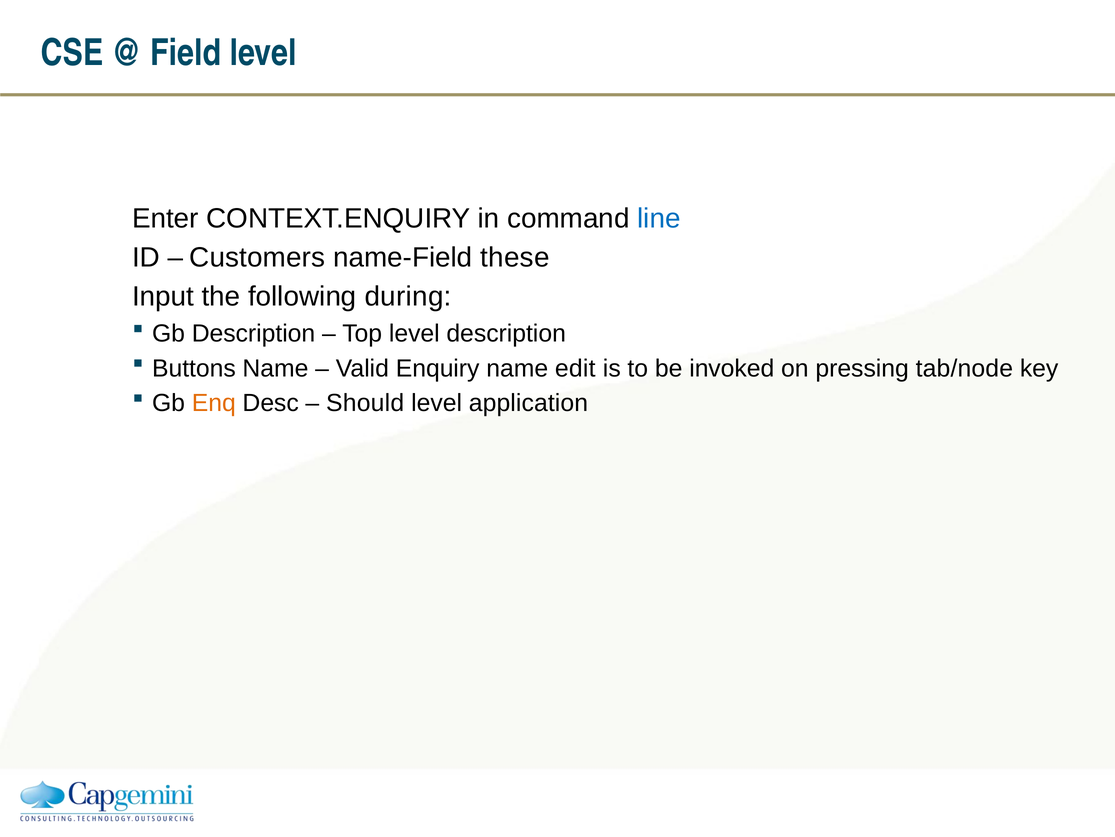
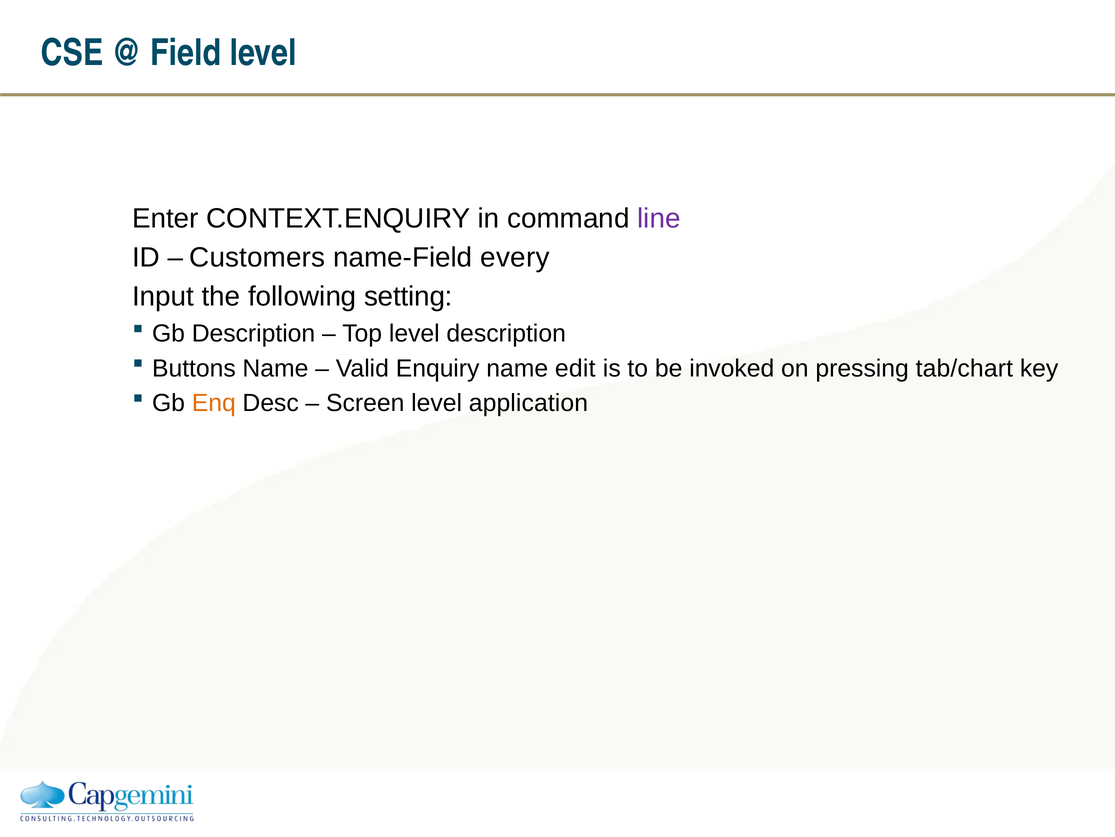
line colour: blue -> purple
these: these -> every
during: during -> setting
tab/node: tab/node -> tab/chart
Should: Should -> Screen
